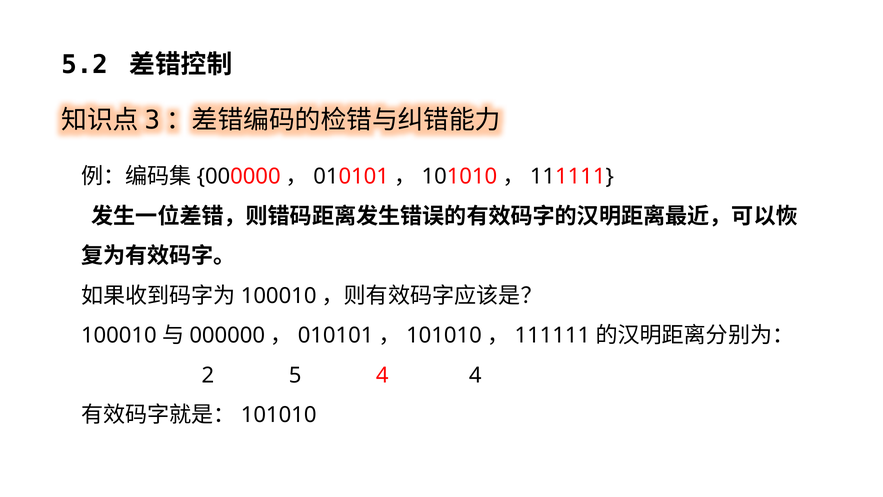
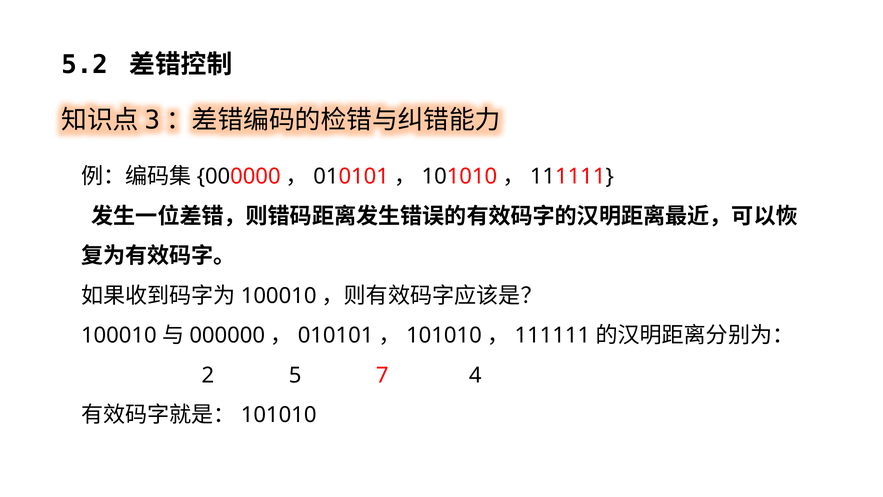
5 4: 4 -> 7
